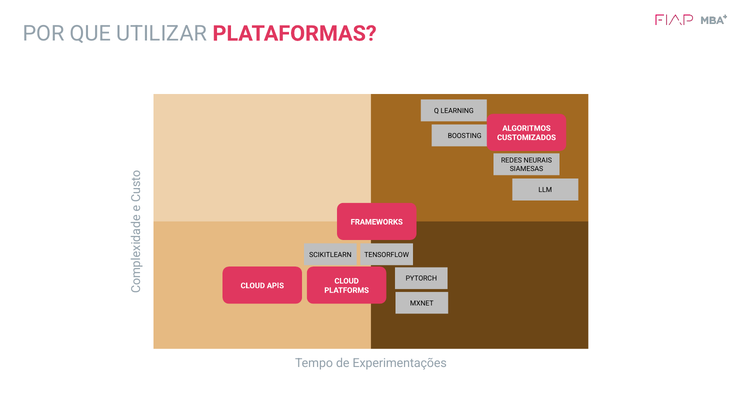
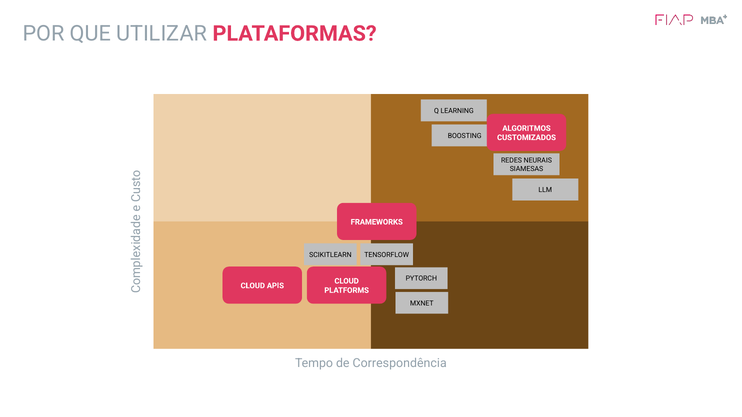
Experimentações: Experimentações -> Correspondência
